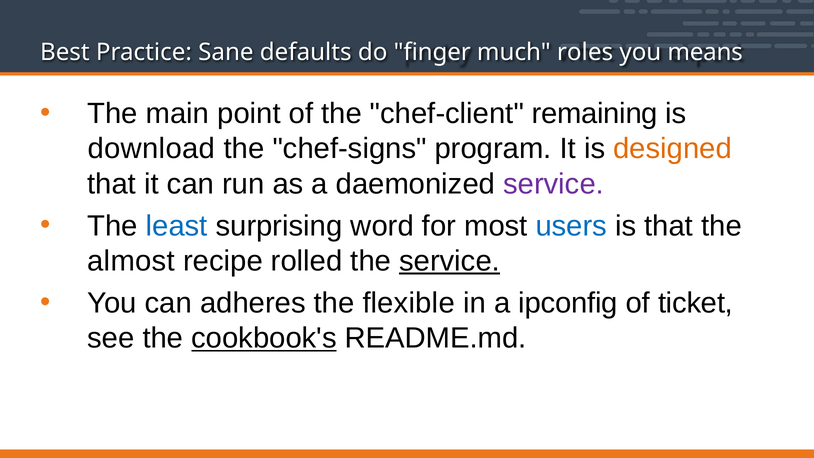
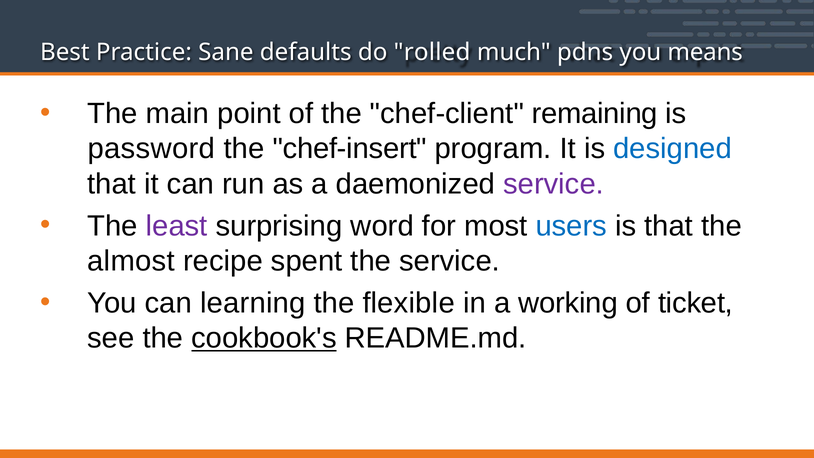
finger: finger -> rolled
roles: roles -> pdns
download: download -> password
chef-signs: chef-signs -> chef-insert
designed colour: orange -> blue
least colour: blue -> purple
rolled: rolled -> spent
service at (450, 261) underline: present -> none
adheres: adheres -> learning
ipconfig: ipconfig -> working
